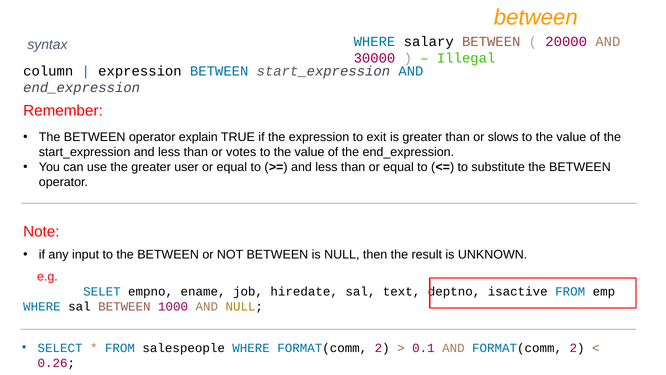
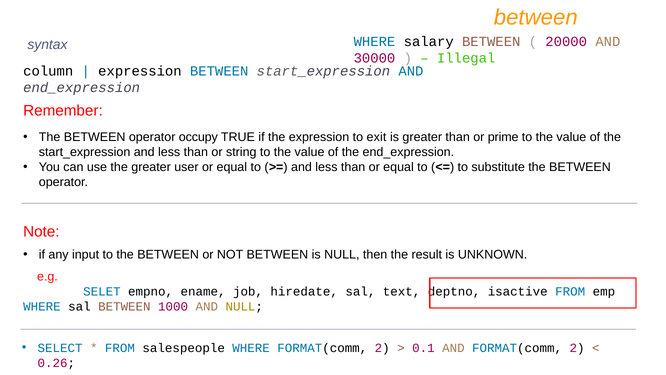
explain: explain -> occupy
slows: slows -> prime
votes: votes -> string
